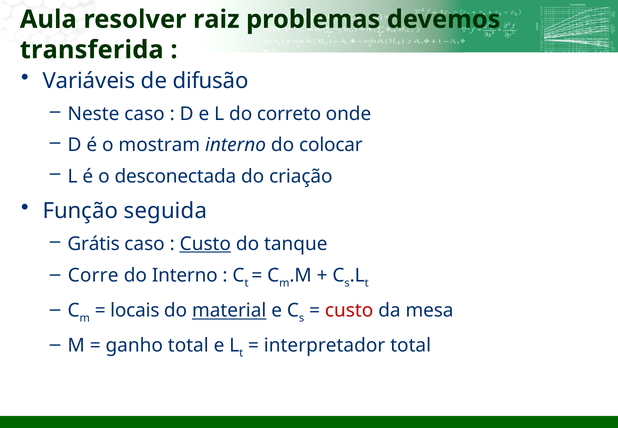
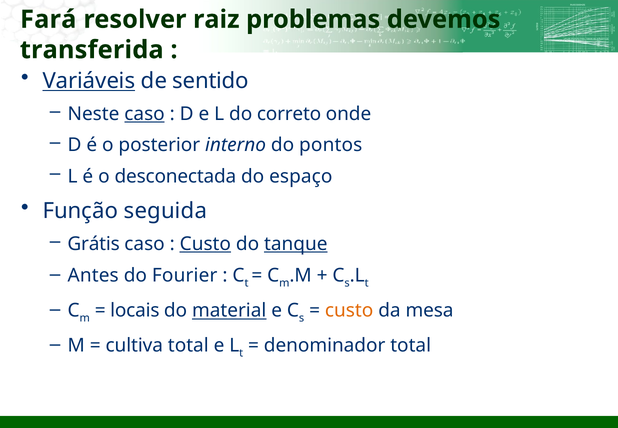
Aula: Aula -> Fará
Variáveis underline: none -> present
difusão: difusão -> sentido
caso at (145, 114) underline: none -> present
mostram: mostram -> posterior
colocar: colocar -> pontos
criação: criação -> espaço
tanque underline: none -> present
Corre: Corre -> Antes
do Interno: Interno -> Fourier
custo at (349, 311) colour: red -> orange
ganho: ganho -> cultiva
interpretador: interpretador -> denominador
